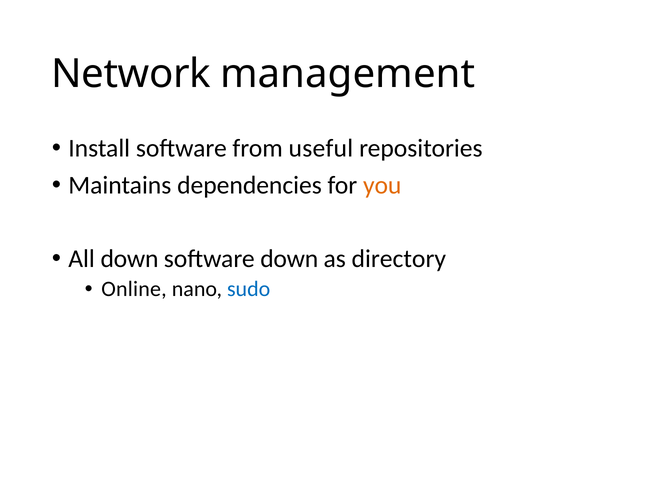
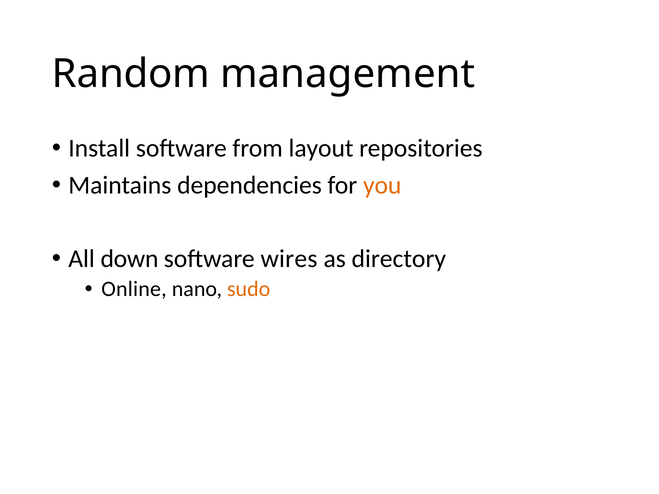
Network: Network -> Random
useful: useful -> layout
software down: down -> wires
sudo colour: blue -> orange
